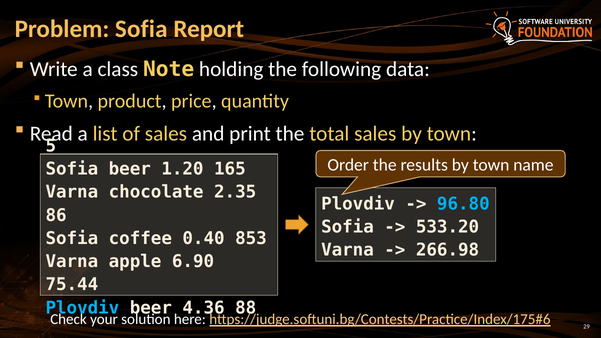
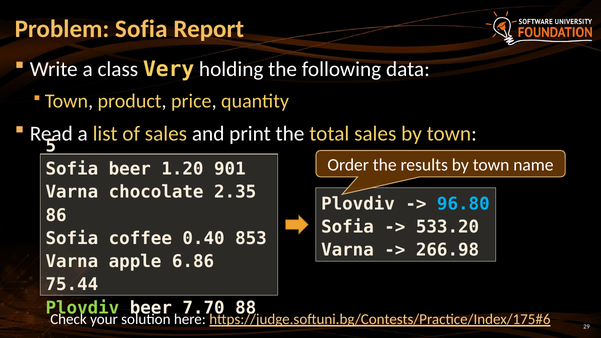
Note: Note -> Very
165: 165 -> 901
6.90: 6.90 -> 6.86
Plovdiv at (82, 308) colour: light blue -> light green
4.36: 4.36 -> 7.70
